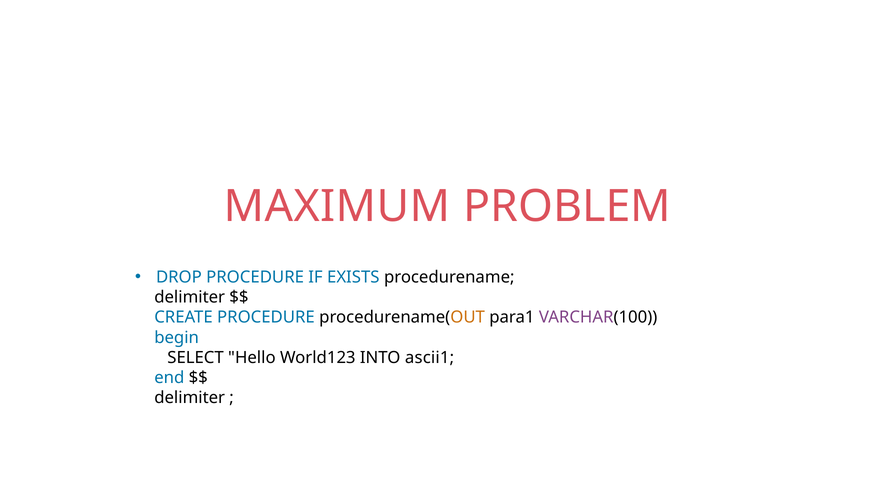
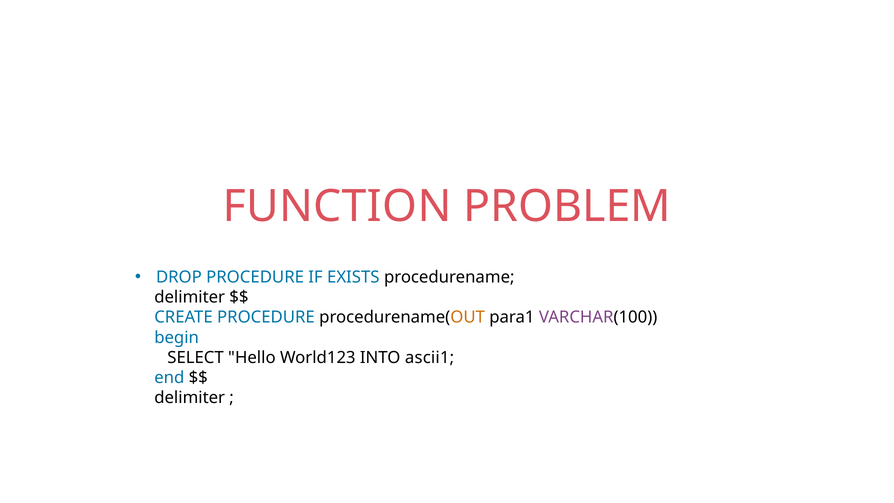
MAXIMUM: MAXIMUM -> FUNCTION
